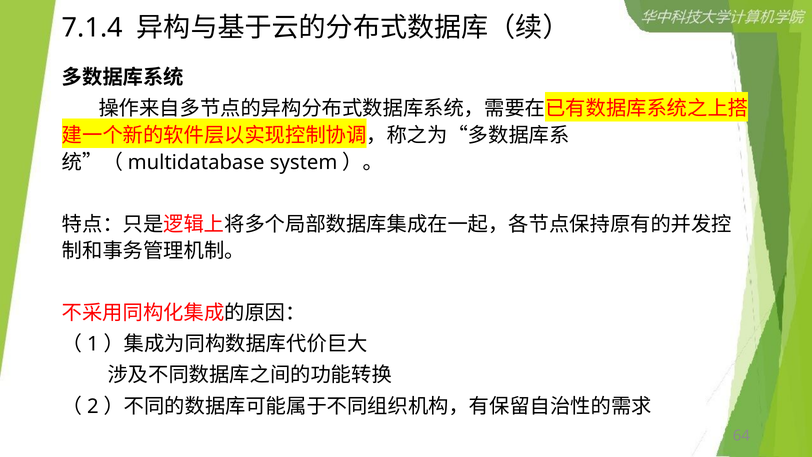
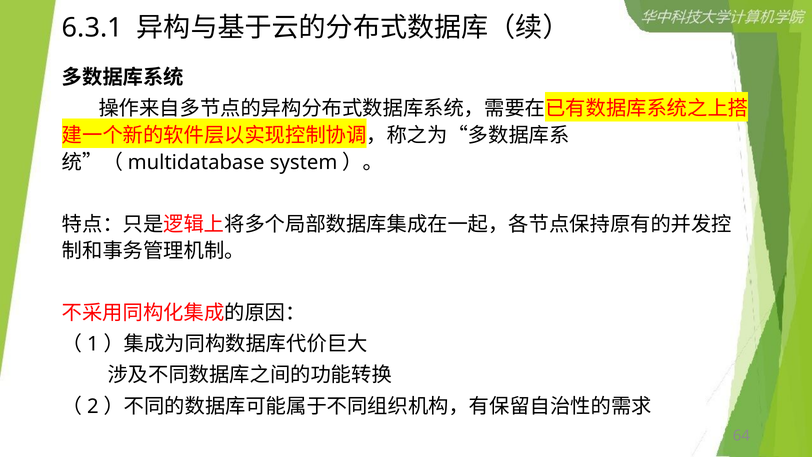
7.1.4: 7.1.4 -> 6.3.1
